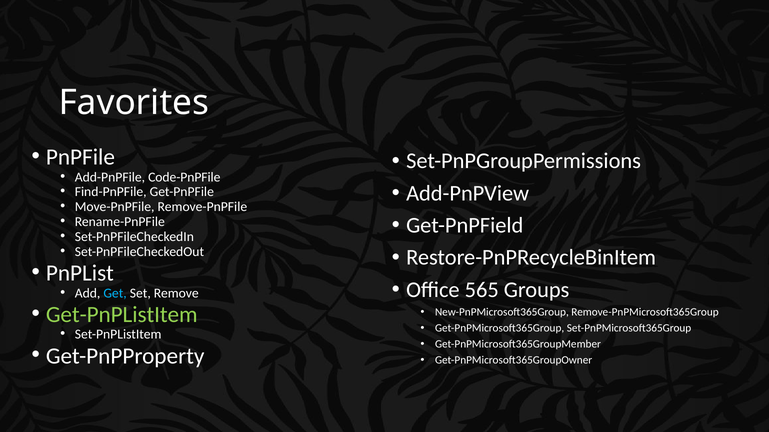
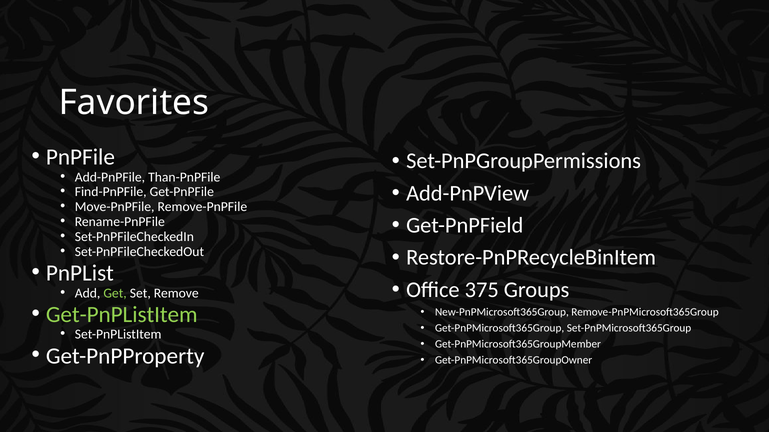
Code-PnPFile: Code-PnPFile -> Than-PnPFile
565: 565 -> 375
Get colour: light blue -> light green
